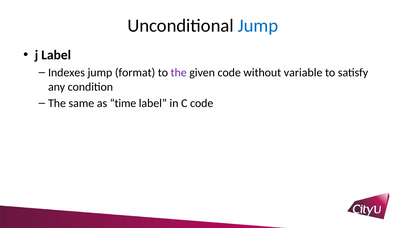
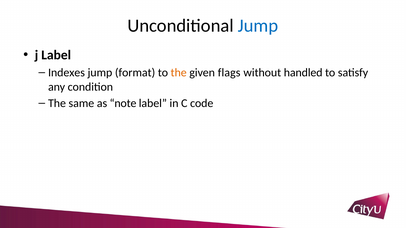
the at (179, 73) colour: purple -> orange
given code: code -> flags
variable: variable -> handled
time: time -> note
